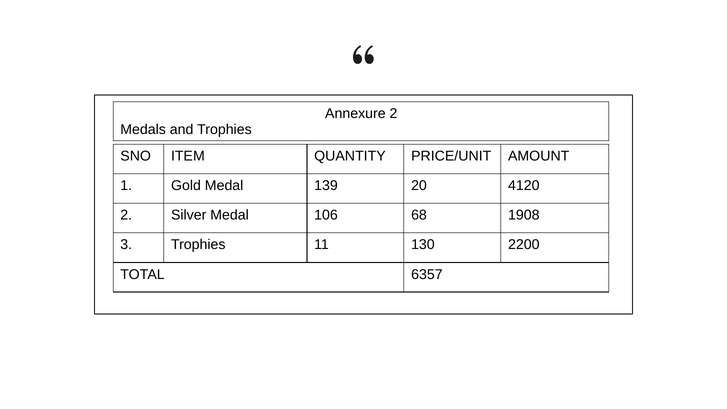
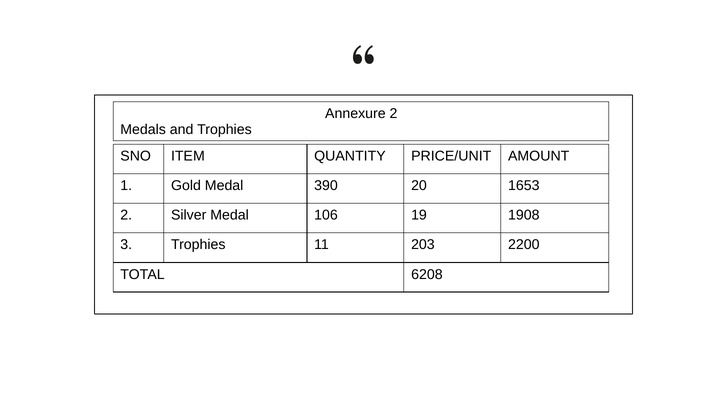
139: 139 -> 390
4120: 4120 -> 1653
68: 68 -> 19
130: 130 -> 203
6357: 6357 -> 6208
